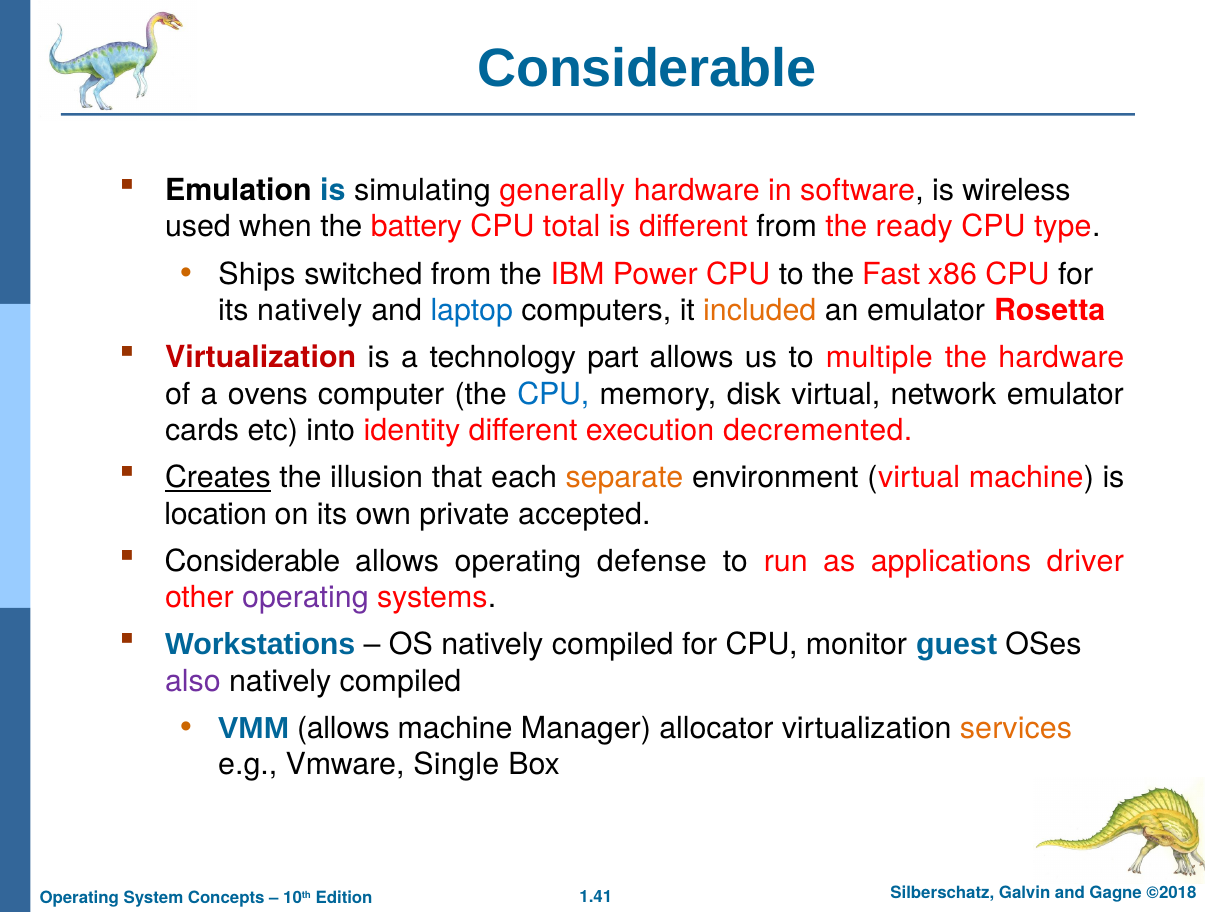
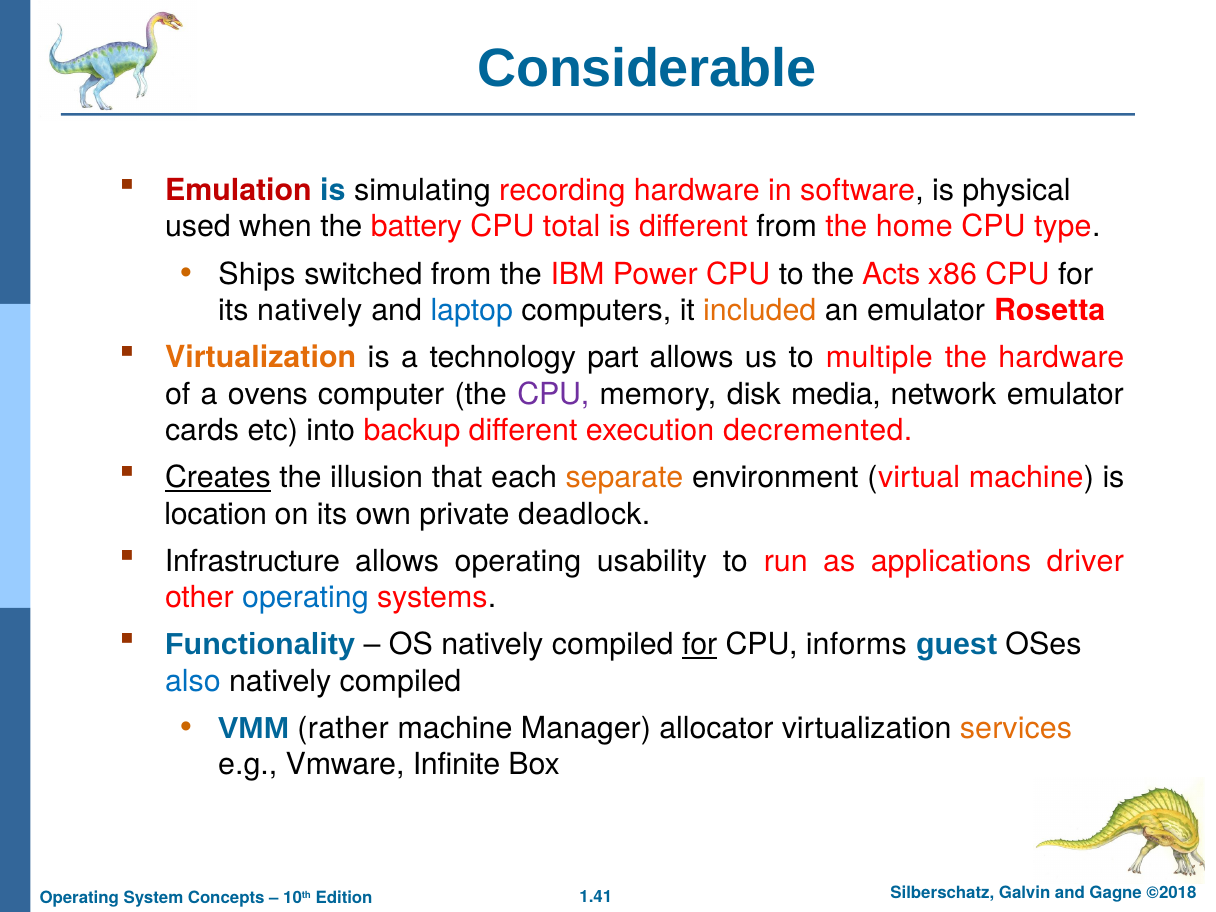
Emulation colour: black -> red
generally: generally -> recording
wireless: wireless -> physical
ready: ready -> home
Fast: Fast -> Acts
Virtualization at (261, 358) colour: red -> orange
CPU at (553, 394) colour: blue -> purple
disk virtual: virtual -> media
identity: identity -> backup
accepted: accepted -> deadlock
Considerable at (252, 561): Considerable -> Infrastructure
defense: defense -> usability
operating at (305, 598) colour: purple -> blue
Workstations: Workstations -> Functionality
for at (700, 645) underline: none -> present
monitor: monitor -> informs
also colour: purple -> blue
VMM allows: allows -> rather
Single: Single -> Infinite
